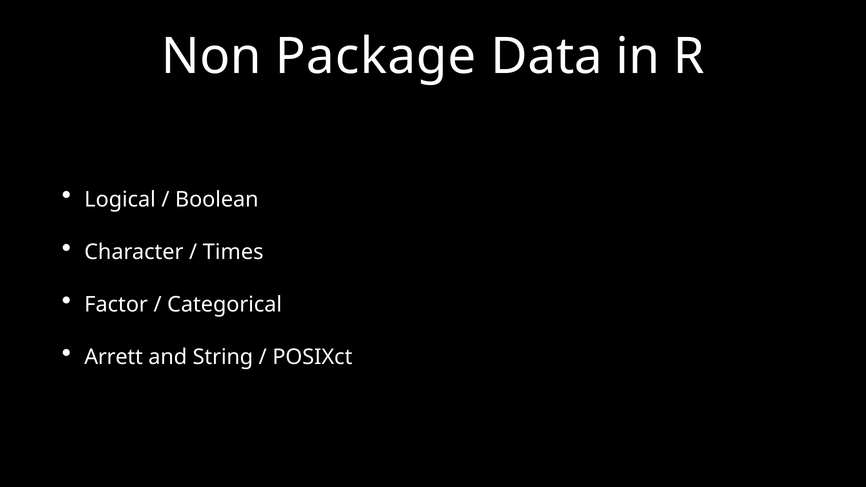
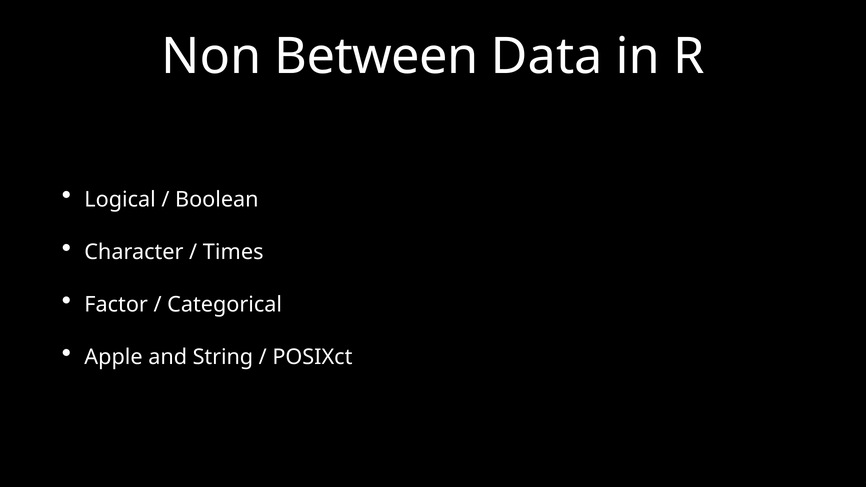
Package: Package -> Between
Arrett: Arrett -> Apple
